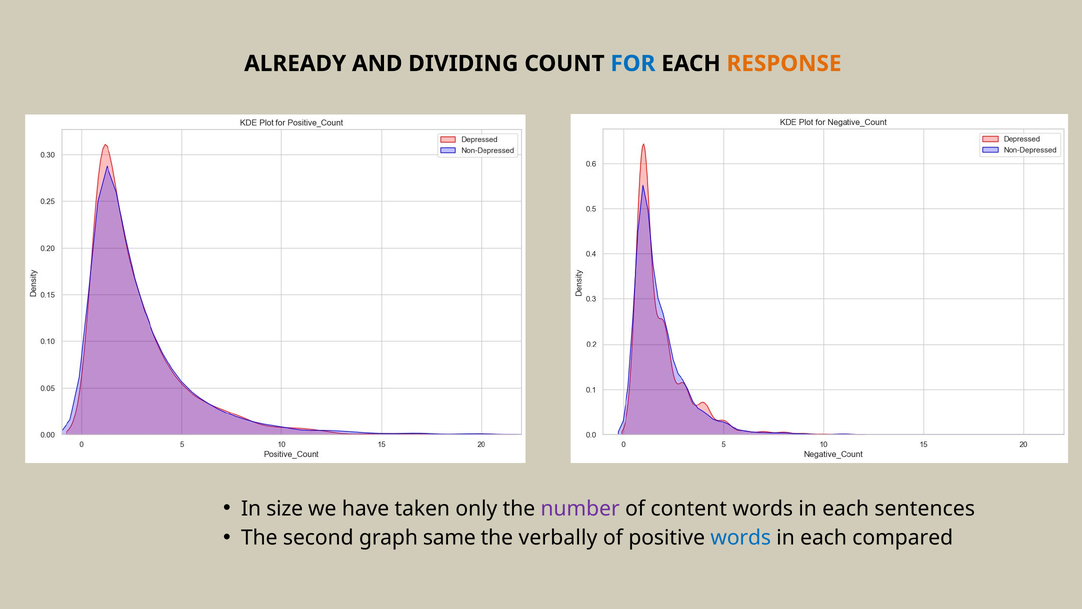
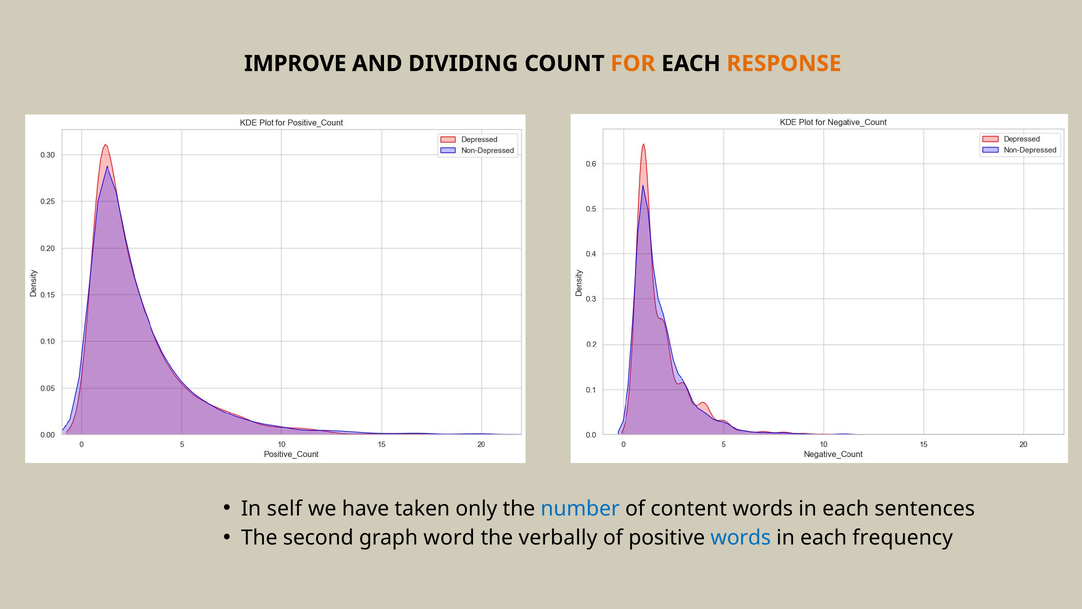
ALREADY: ALREADY -> IMPROVE
FOR colour: blue -> orange
size: size -> self
number colour: purple -> blue
same: same -> word
compared: compared -> frequency
